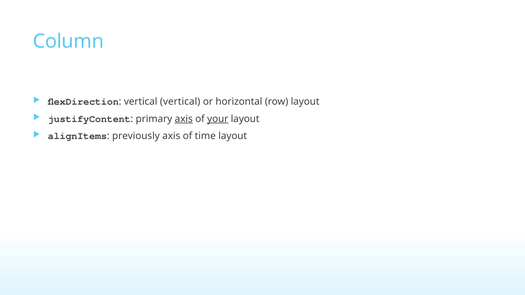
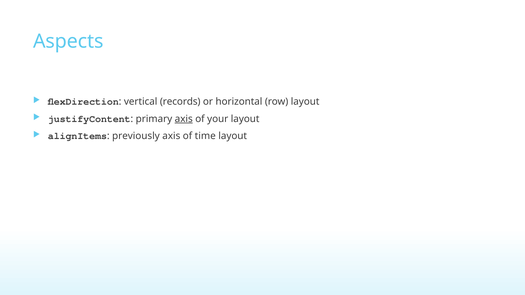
Column: Column -> Aspects
vertical vertical: vertical -> records
your underline: present -> none
